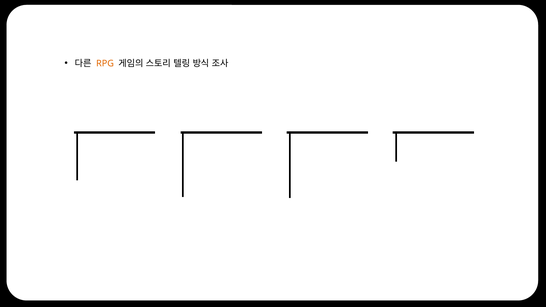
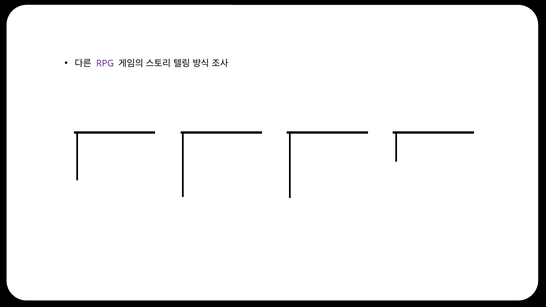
RPG colour: orange -> purple
